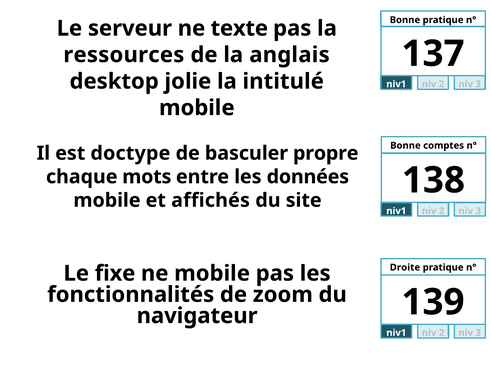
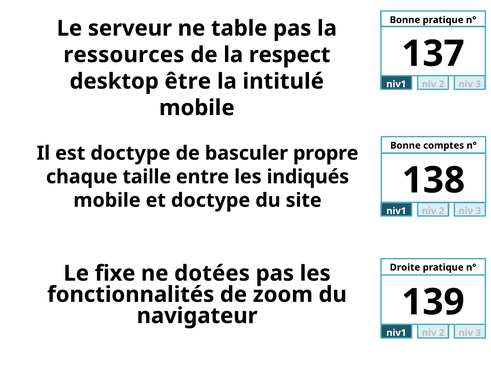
texte: texte -> table
anglais: anglais -> respect
jolie: jolie -> être
mots: mots -> taille
données: données -> indiqués
et affichés: affichés -> doctype
ne mobile: mobile -> dotées
